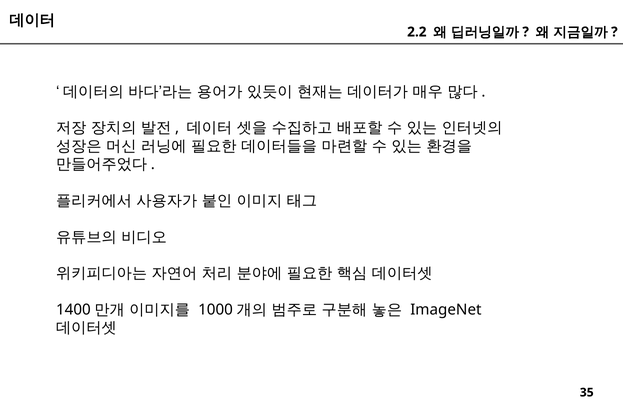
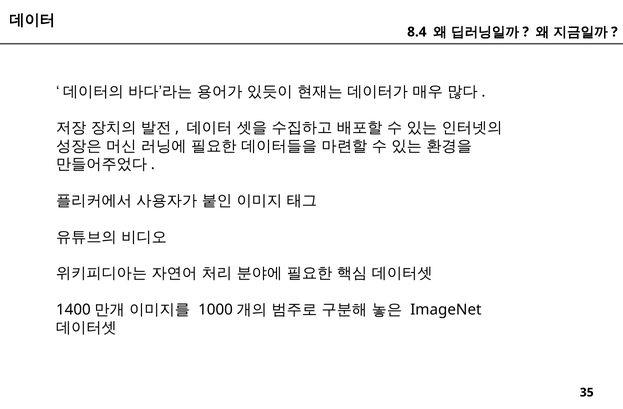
2.2: 2.2 -> 8.4
